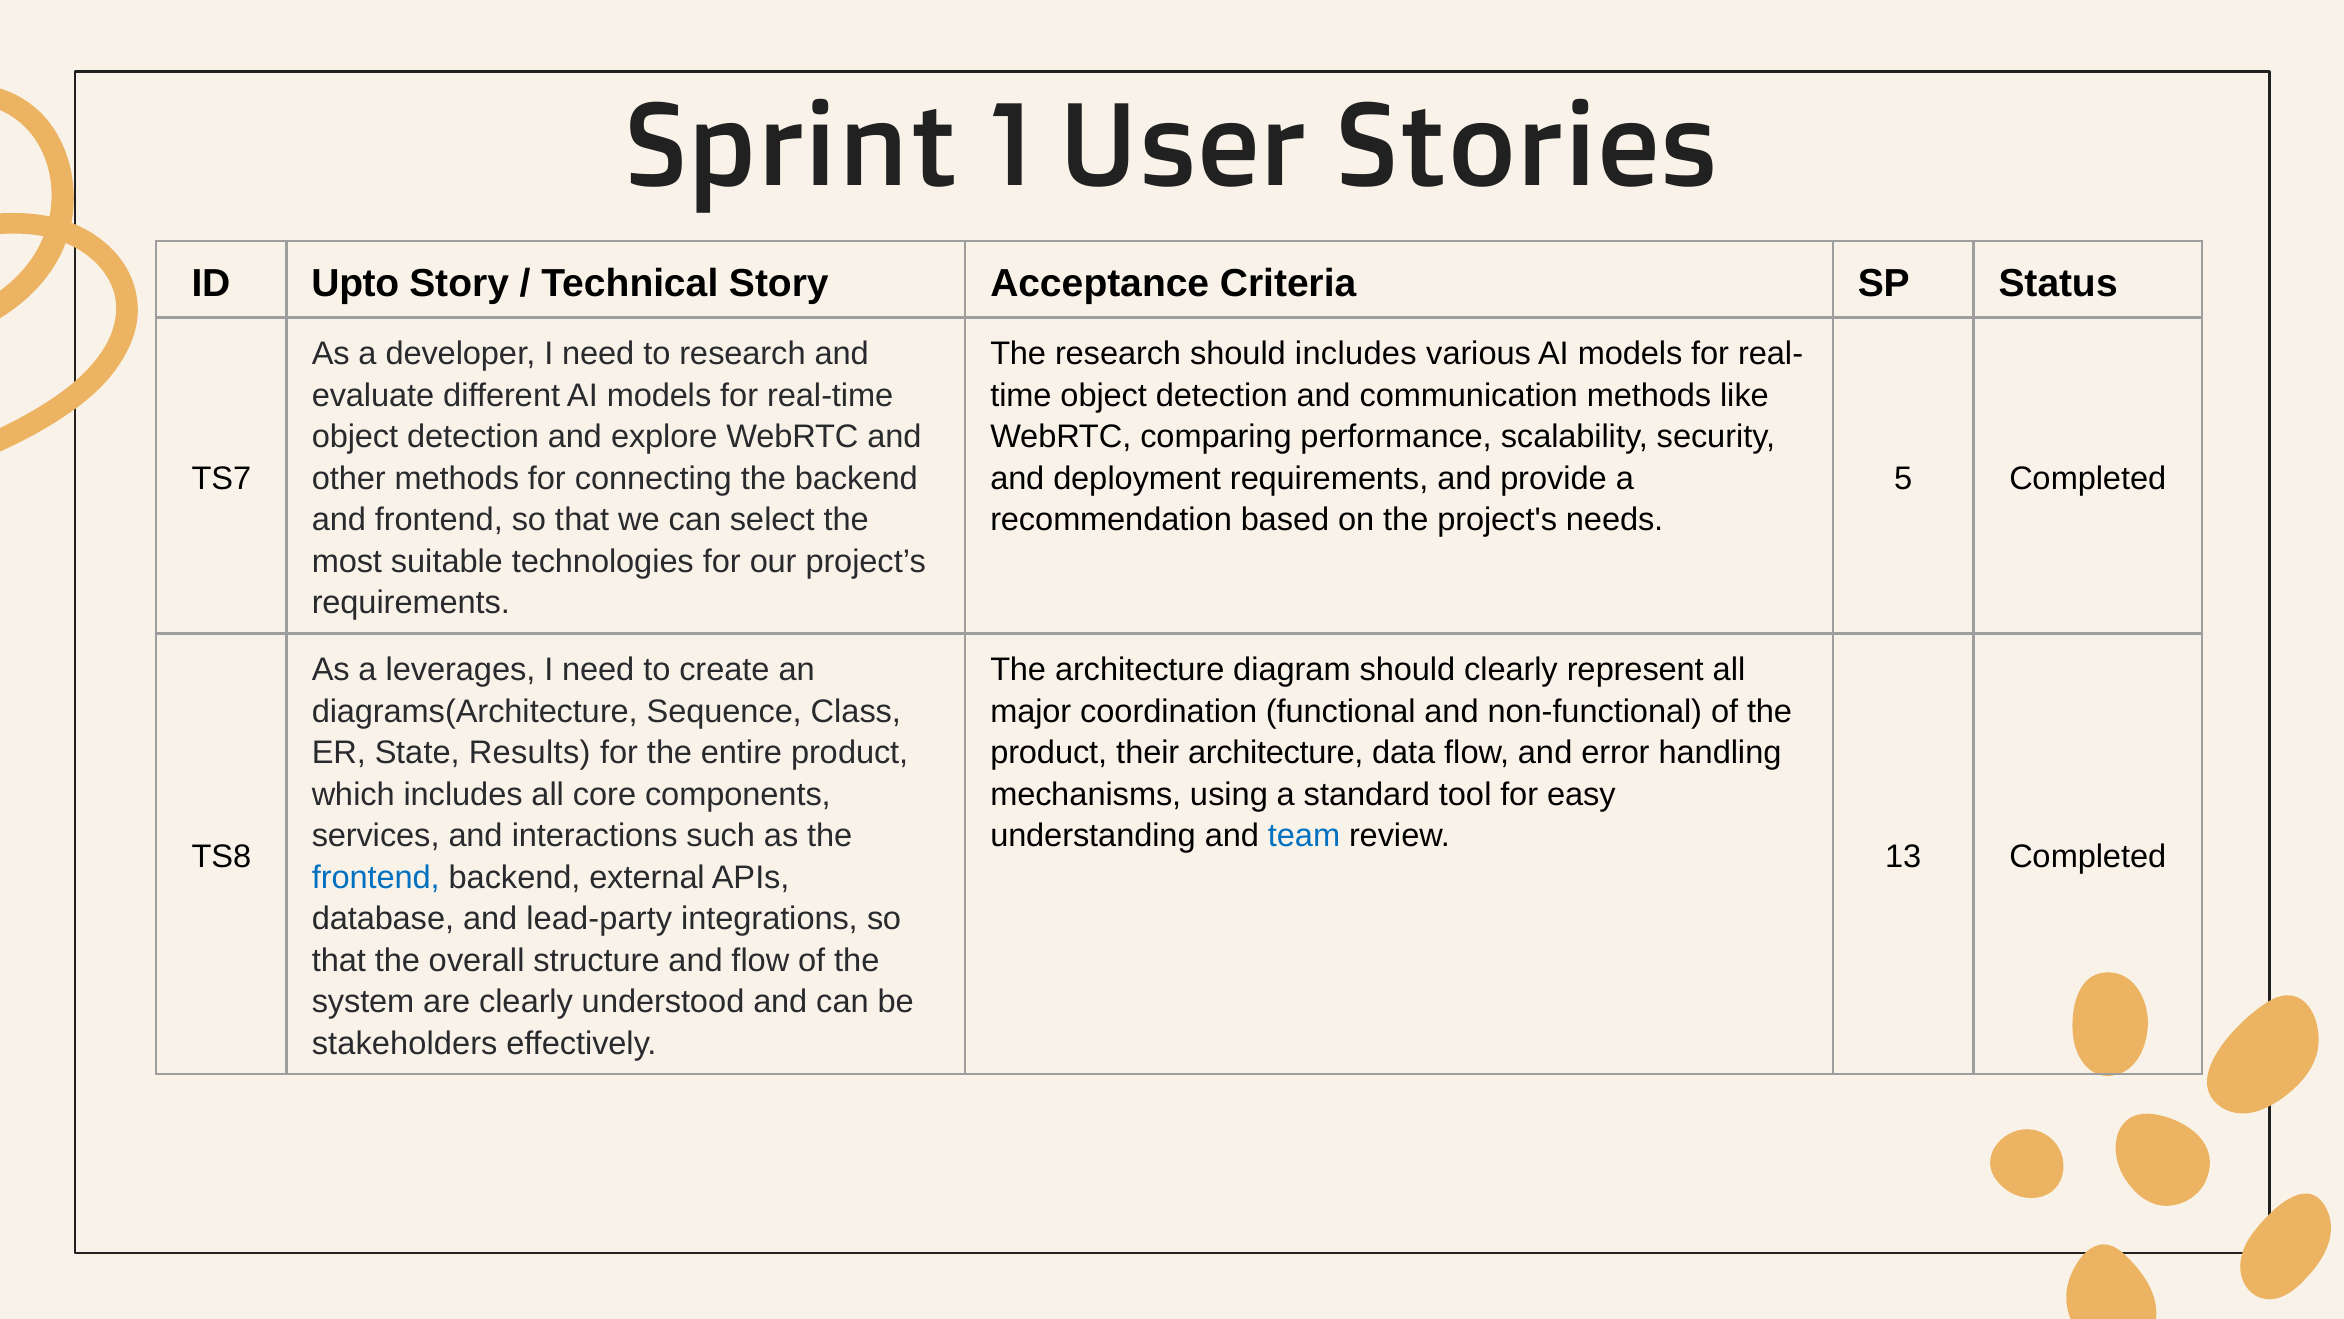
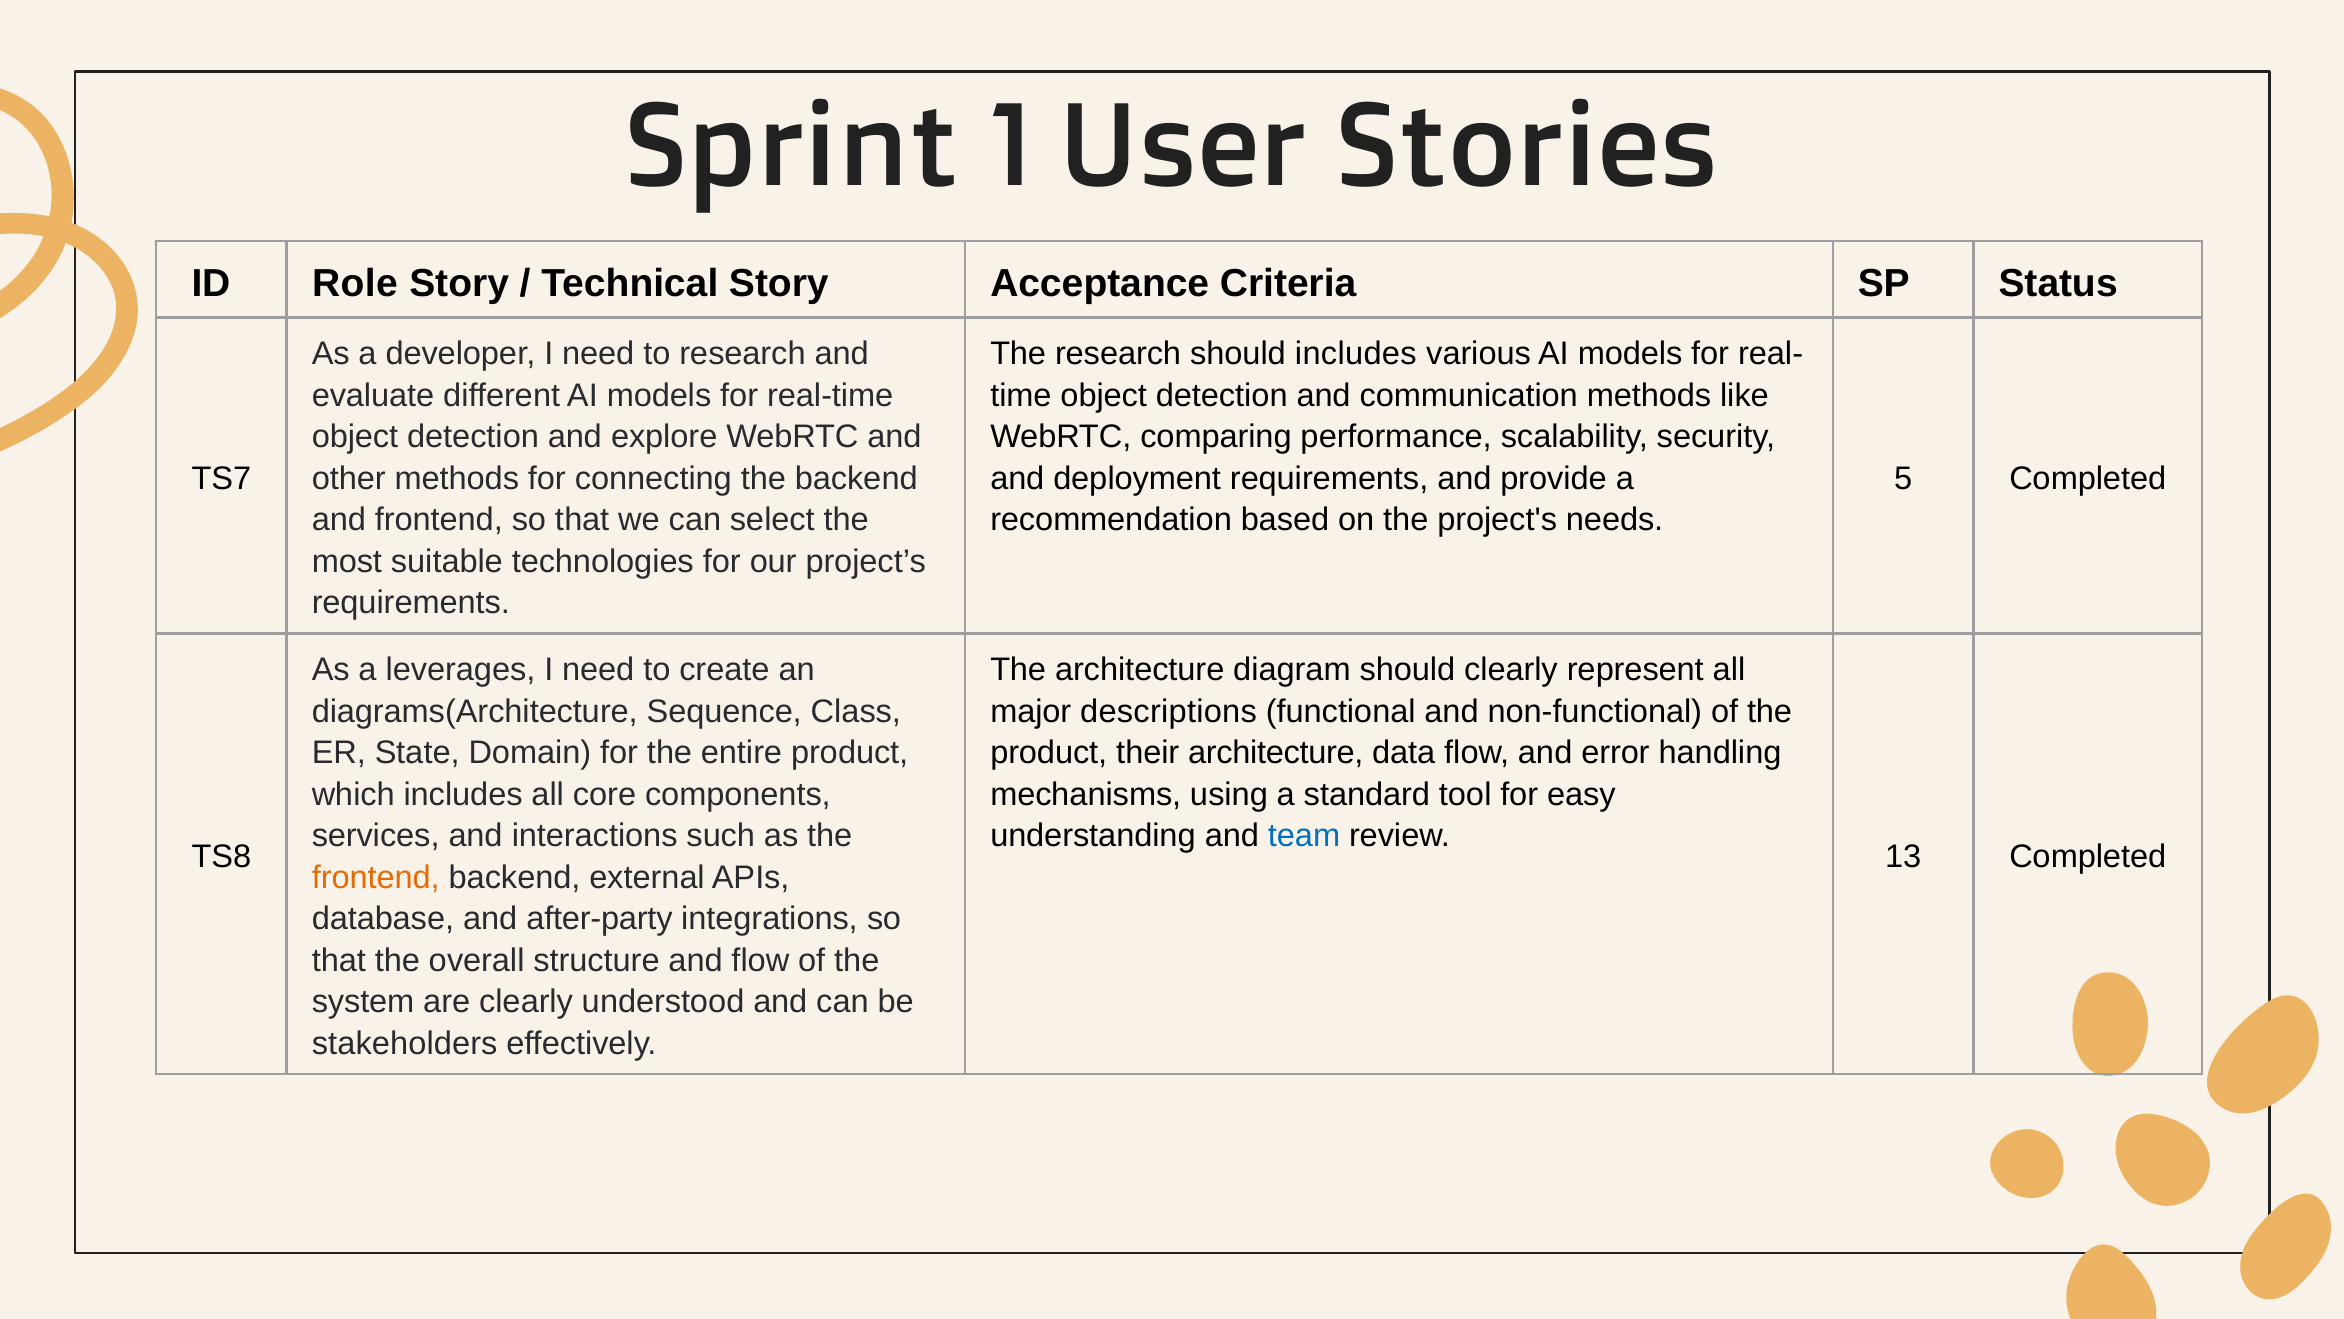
Upto: Upto -> Role
coordination: coordination -> descriptions
Results: Results -> Domain
frontend at (376, 877) colour: blue -> orange
lead-party: lead-party -> after-party
